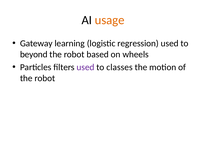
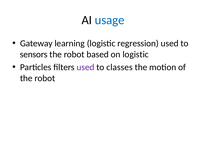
usage colour: orange -> blue
beyond: beyond -> sensors
on wheels: wheels -> logistic
